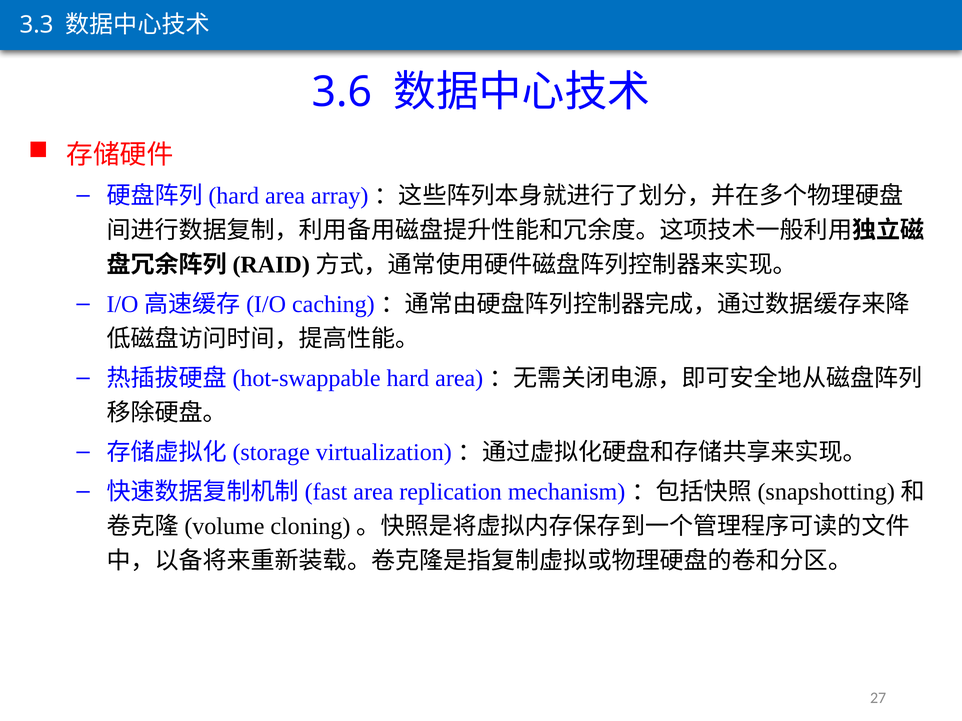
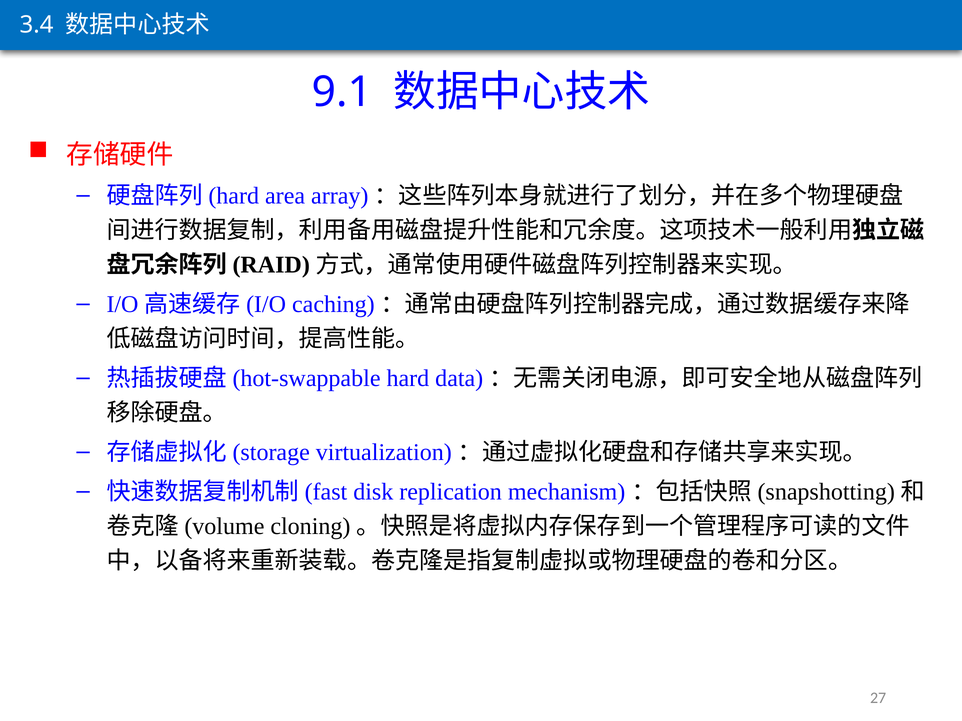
3.3: 3.3 -> 3.4
3.6: 3.6 -> 9.1
hard area: area -> data
area at (373, 492): area -> disk
